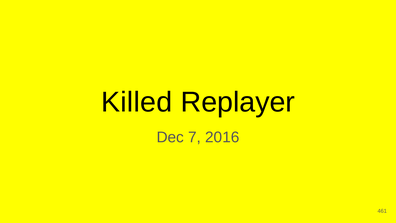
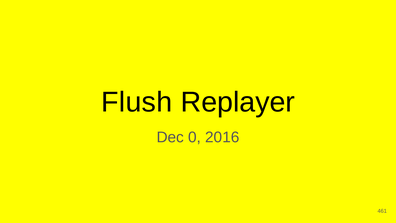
Killed: Killed -> Flush
7: 7 -> 0
